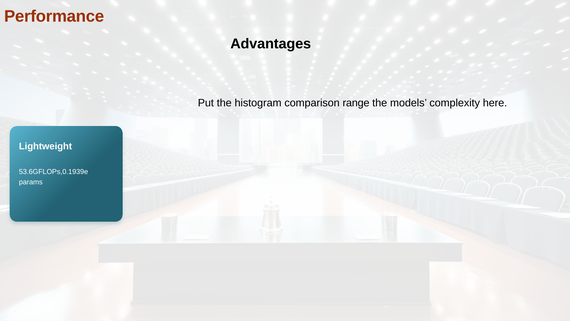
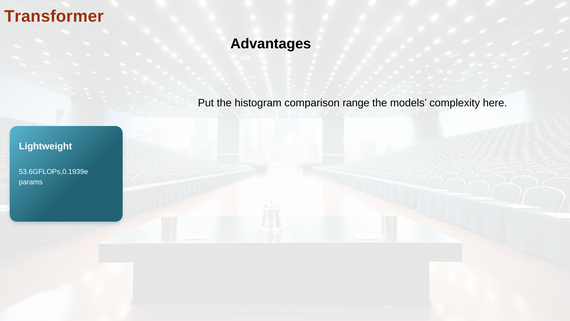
Performance: Performance -> Transformer
